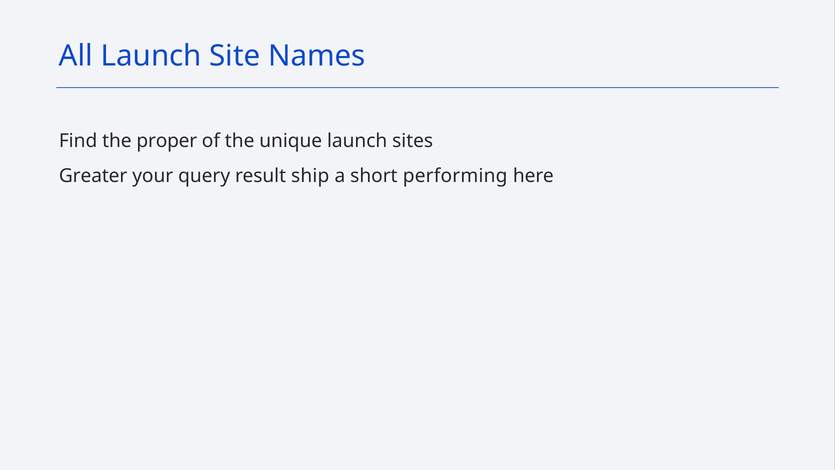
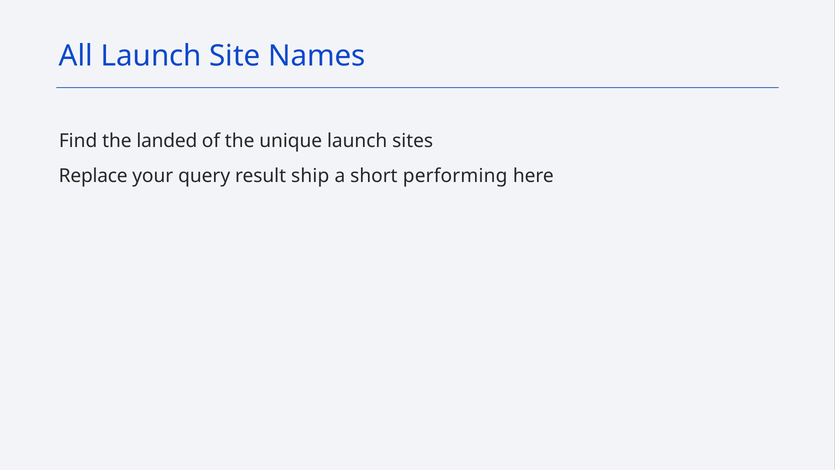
proper: proper -> landed
Greater: Greater -> Replace
